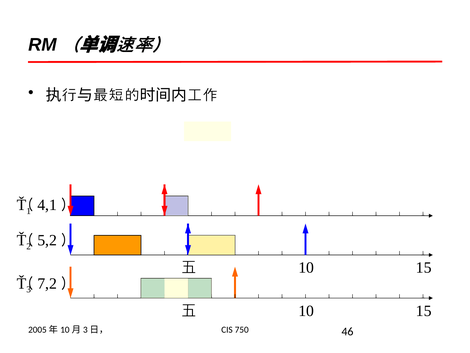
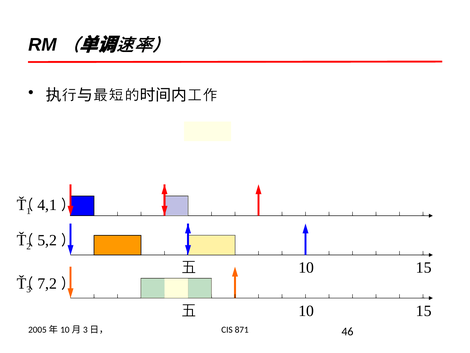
750: 750 -> 871
